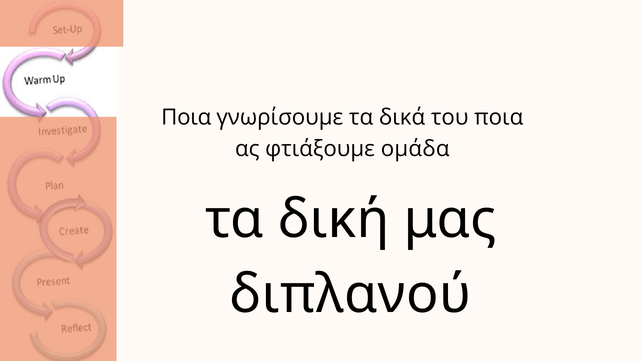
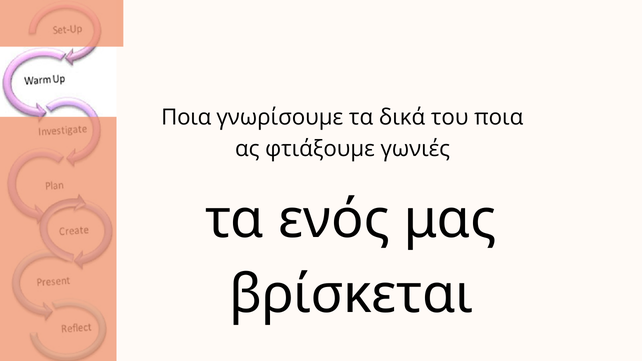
ομάδα: ομάδα -> γωνιές
δική: δική -> ενός
διπλανού: διπλανού -> βρίσκεται
